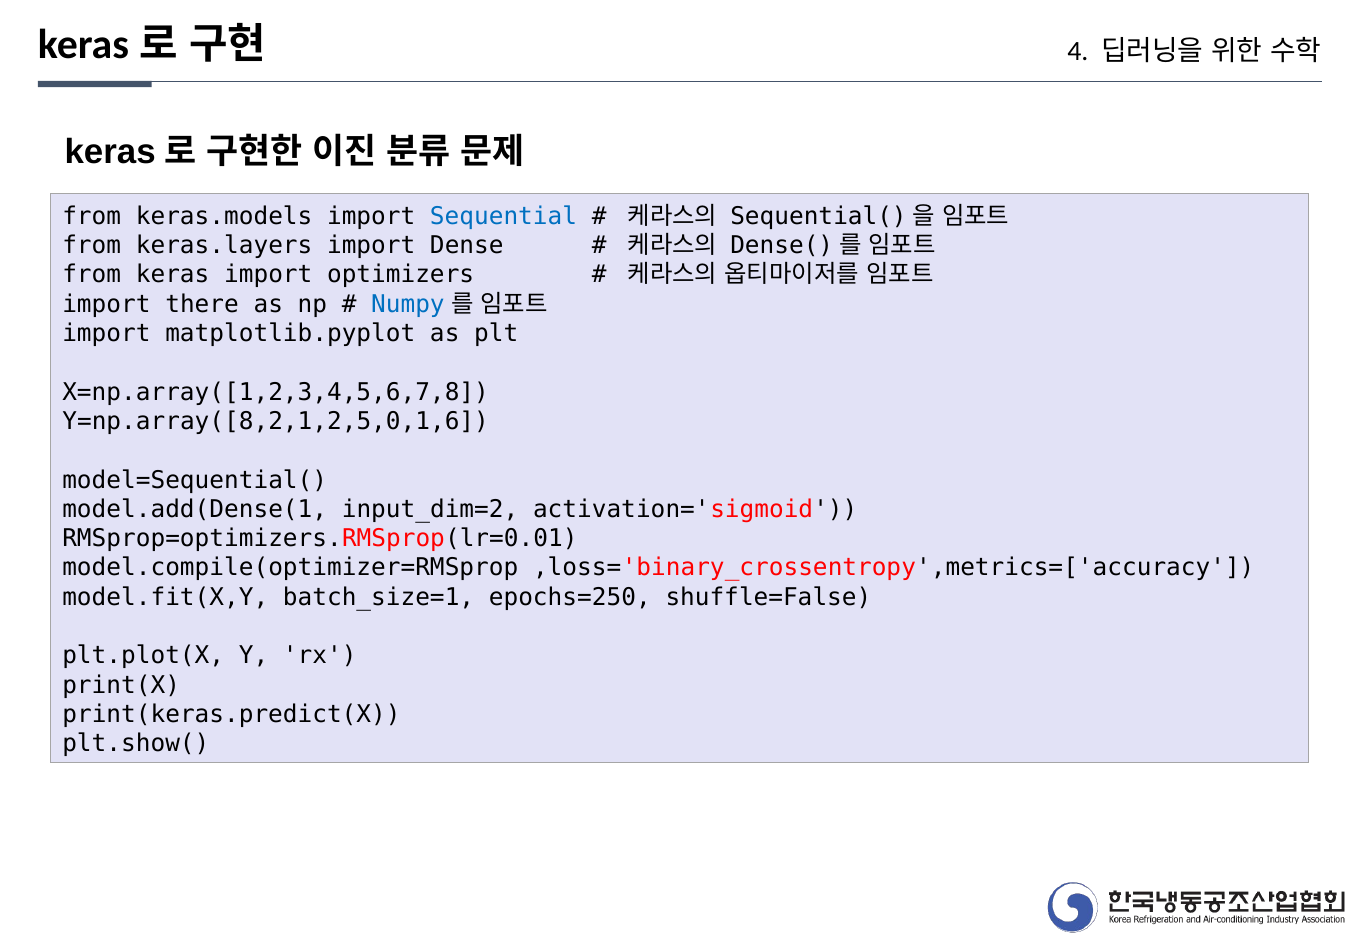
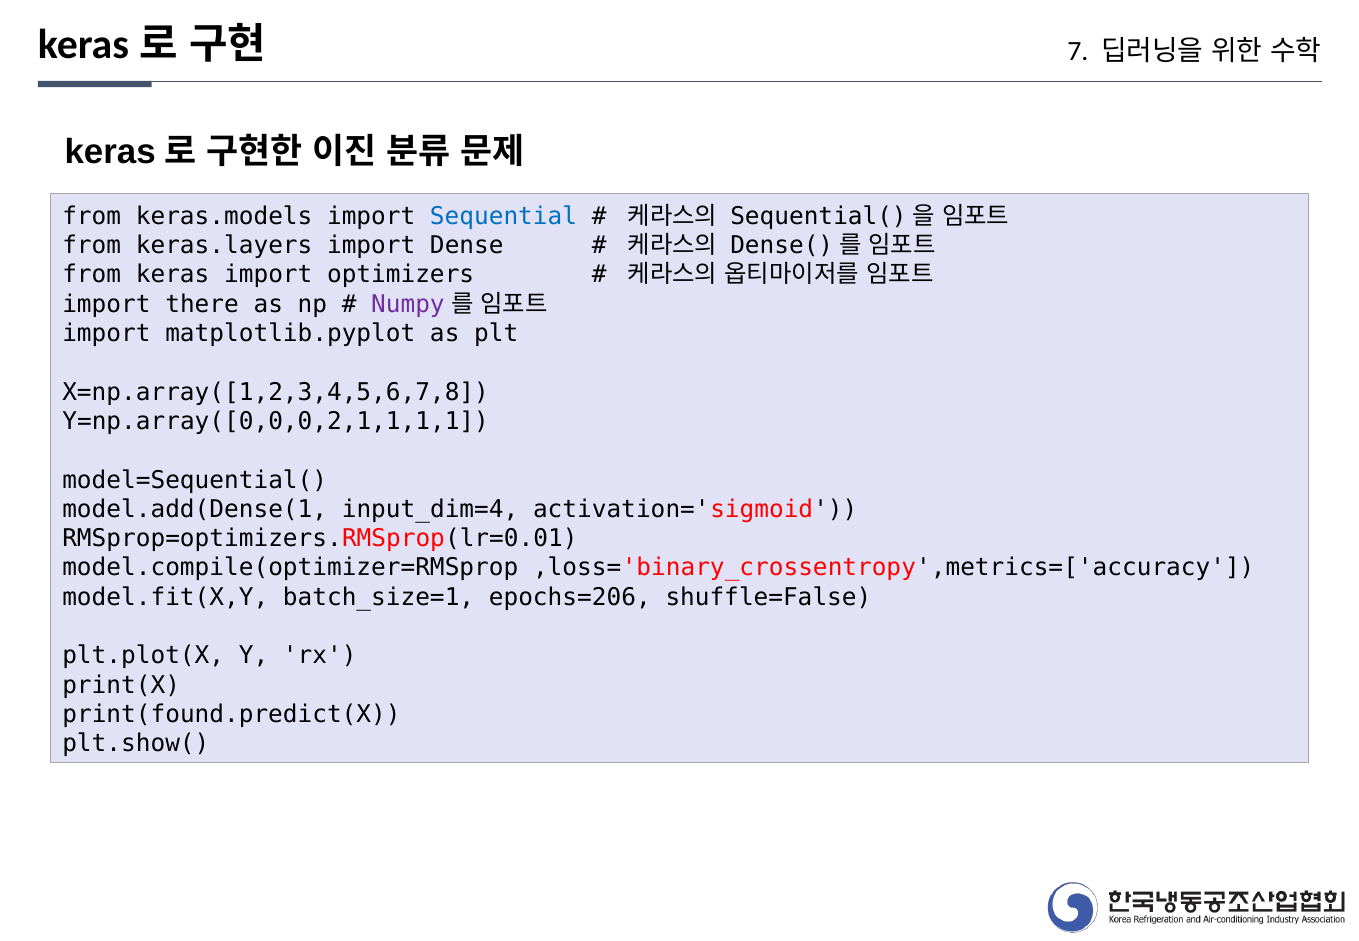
4: 4 -> 7
Numpy colour: blue -> purple
Y=np.array([8,2,1,2,5,0,1,6: Y=np.array([8,2,1,2,5,0,1,6 -> Y=np.array([0,0,0,2,1,1,1,1
input_dim=2: input_dim=2 -> input_dim=4
epochs=250: epochs=250 -> epochs=206
print(keras.predict(X: print(keras.predict(X -> print(found.predict(X
